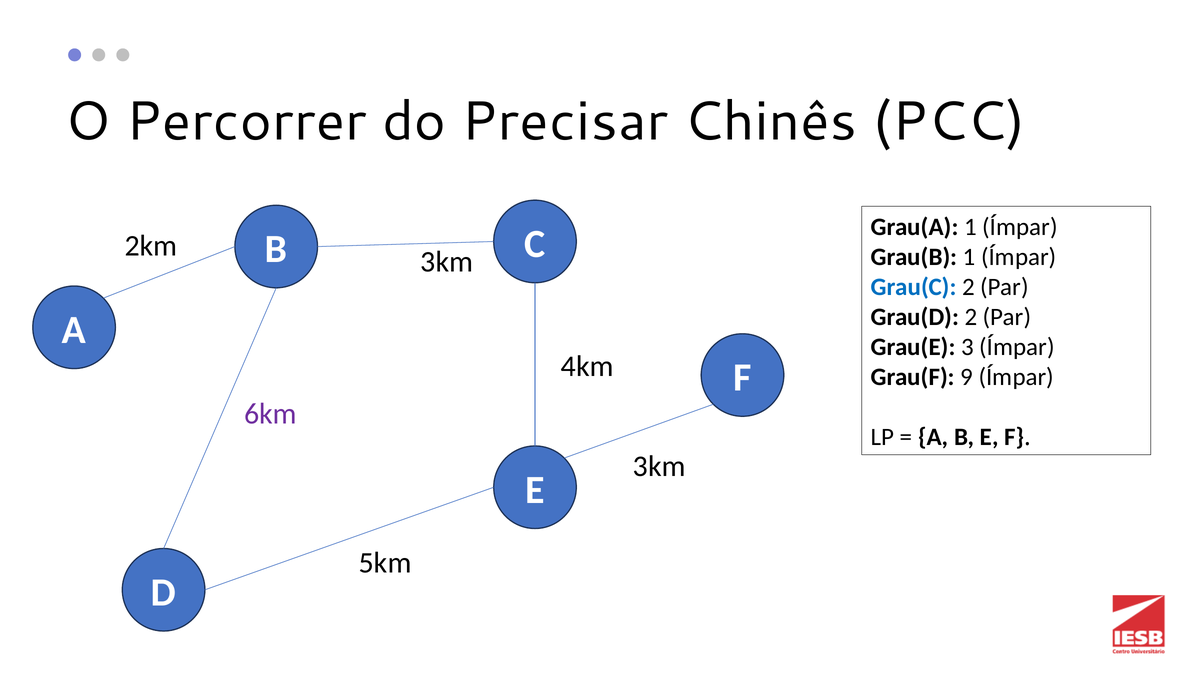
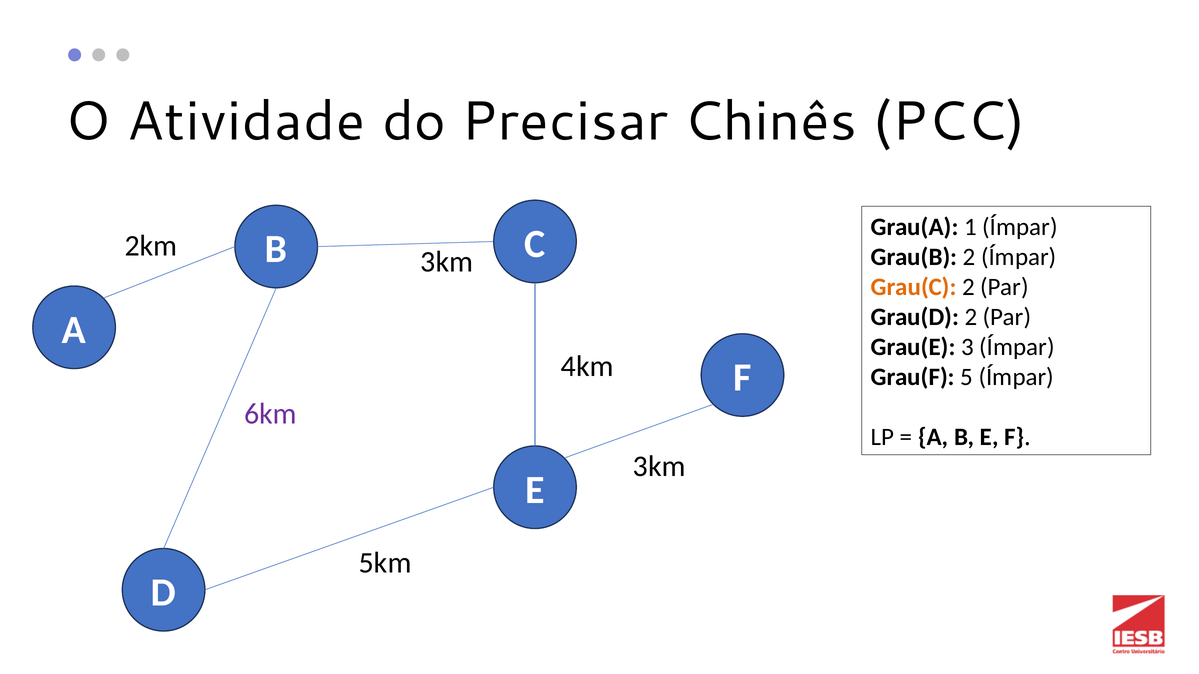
Percorrer: Percorrer -> Atividade
Grau(B 1: 1 -> 2
Grau(C colour: blue -> orange
9: 9 -> 5
